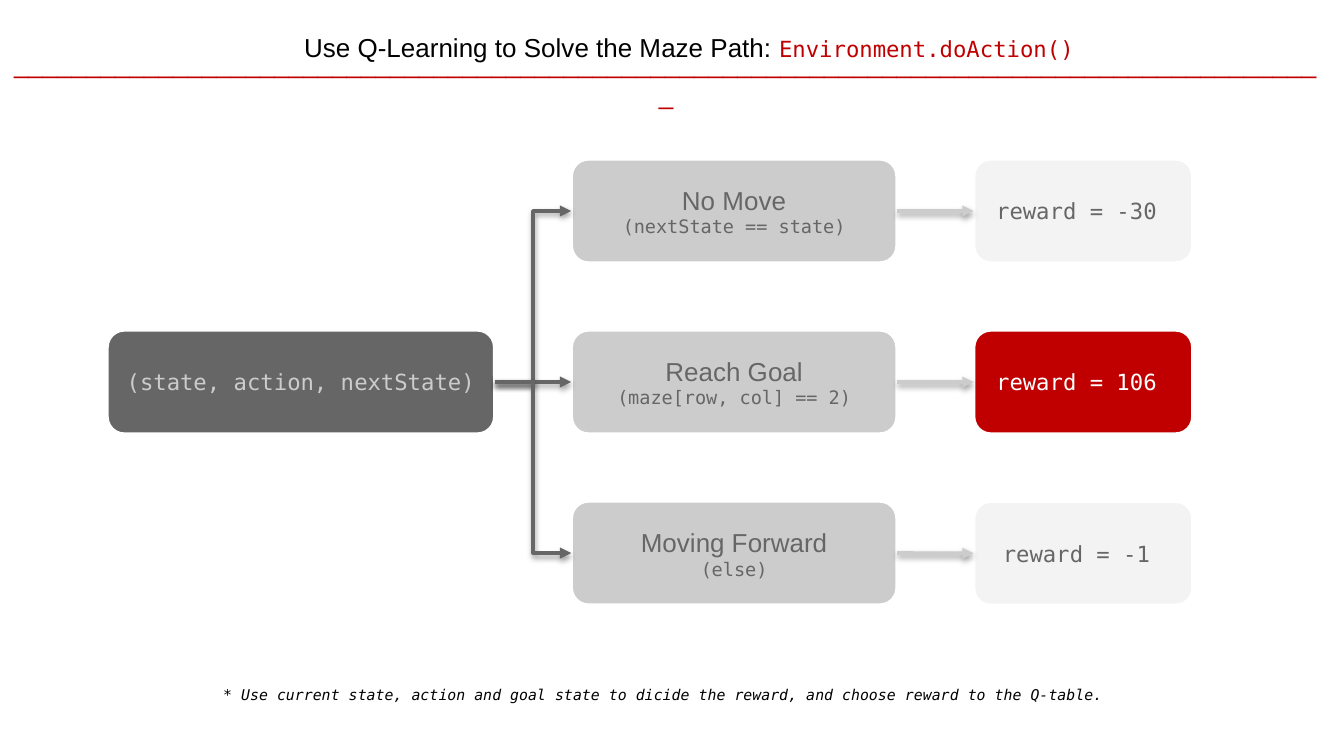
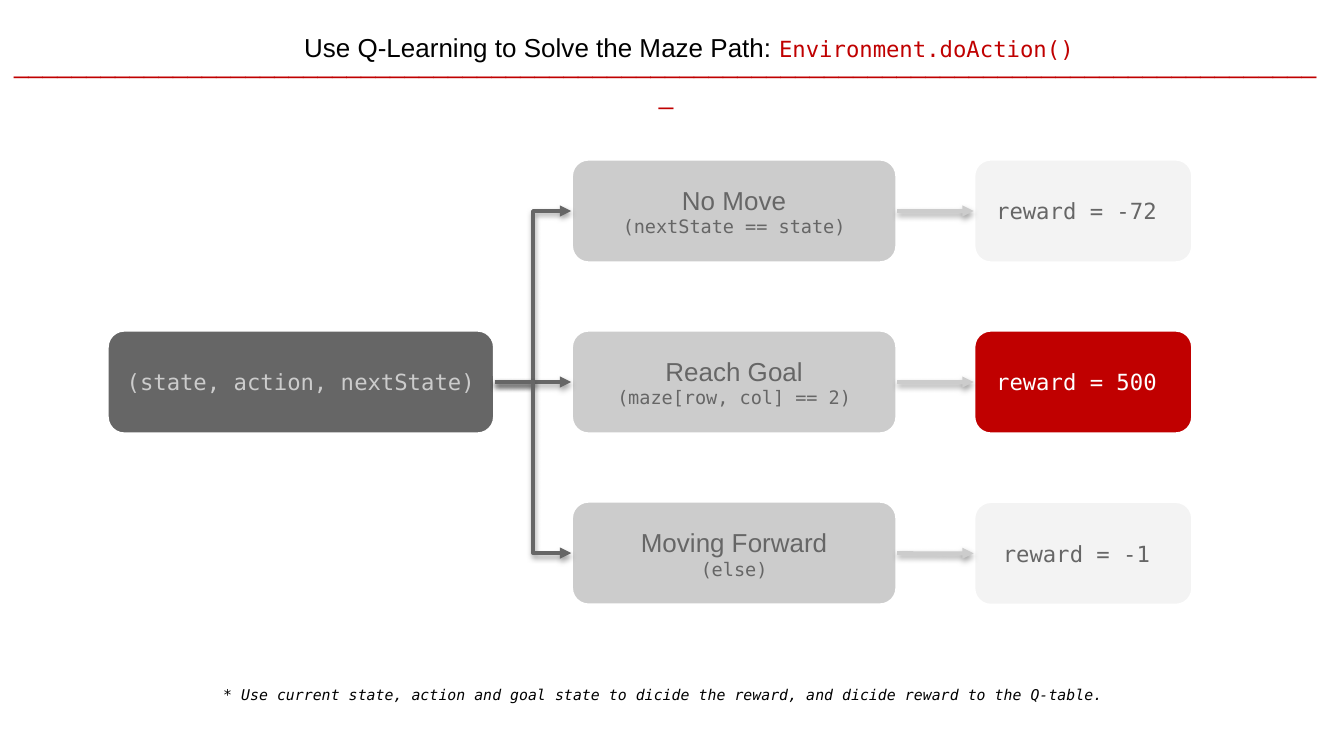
-30: -30 -> -72
106: 106 -> 500
and choose: choose -> dicide
